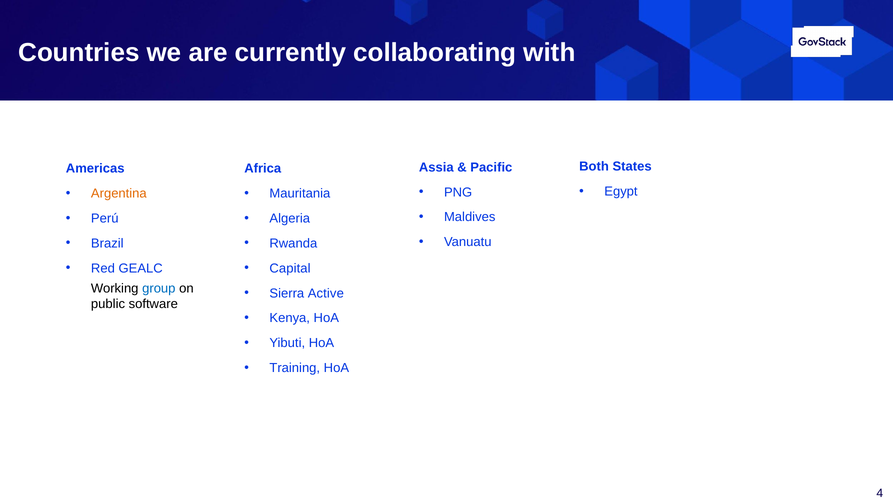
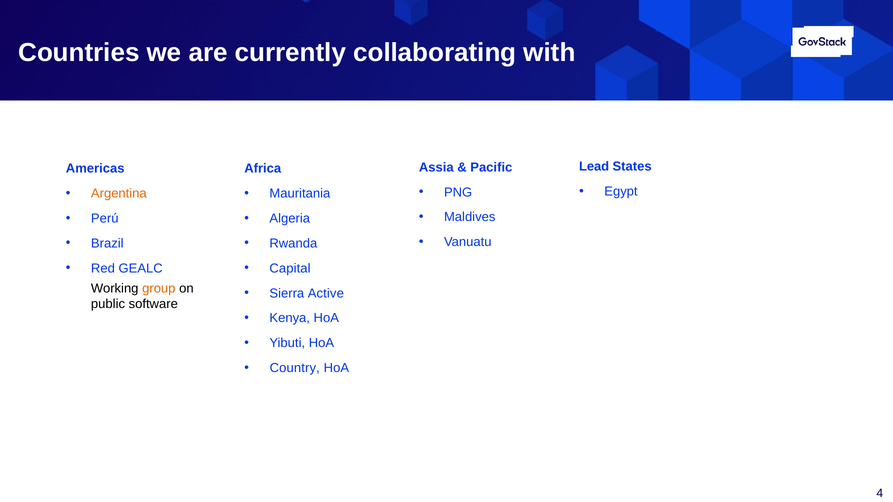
Both: Both -> Lead
group colour: blue -> orange
Training: Training -> Country
